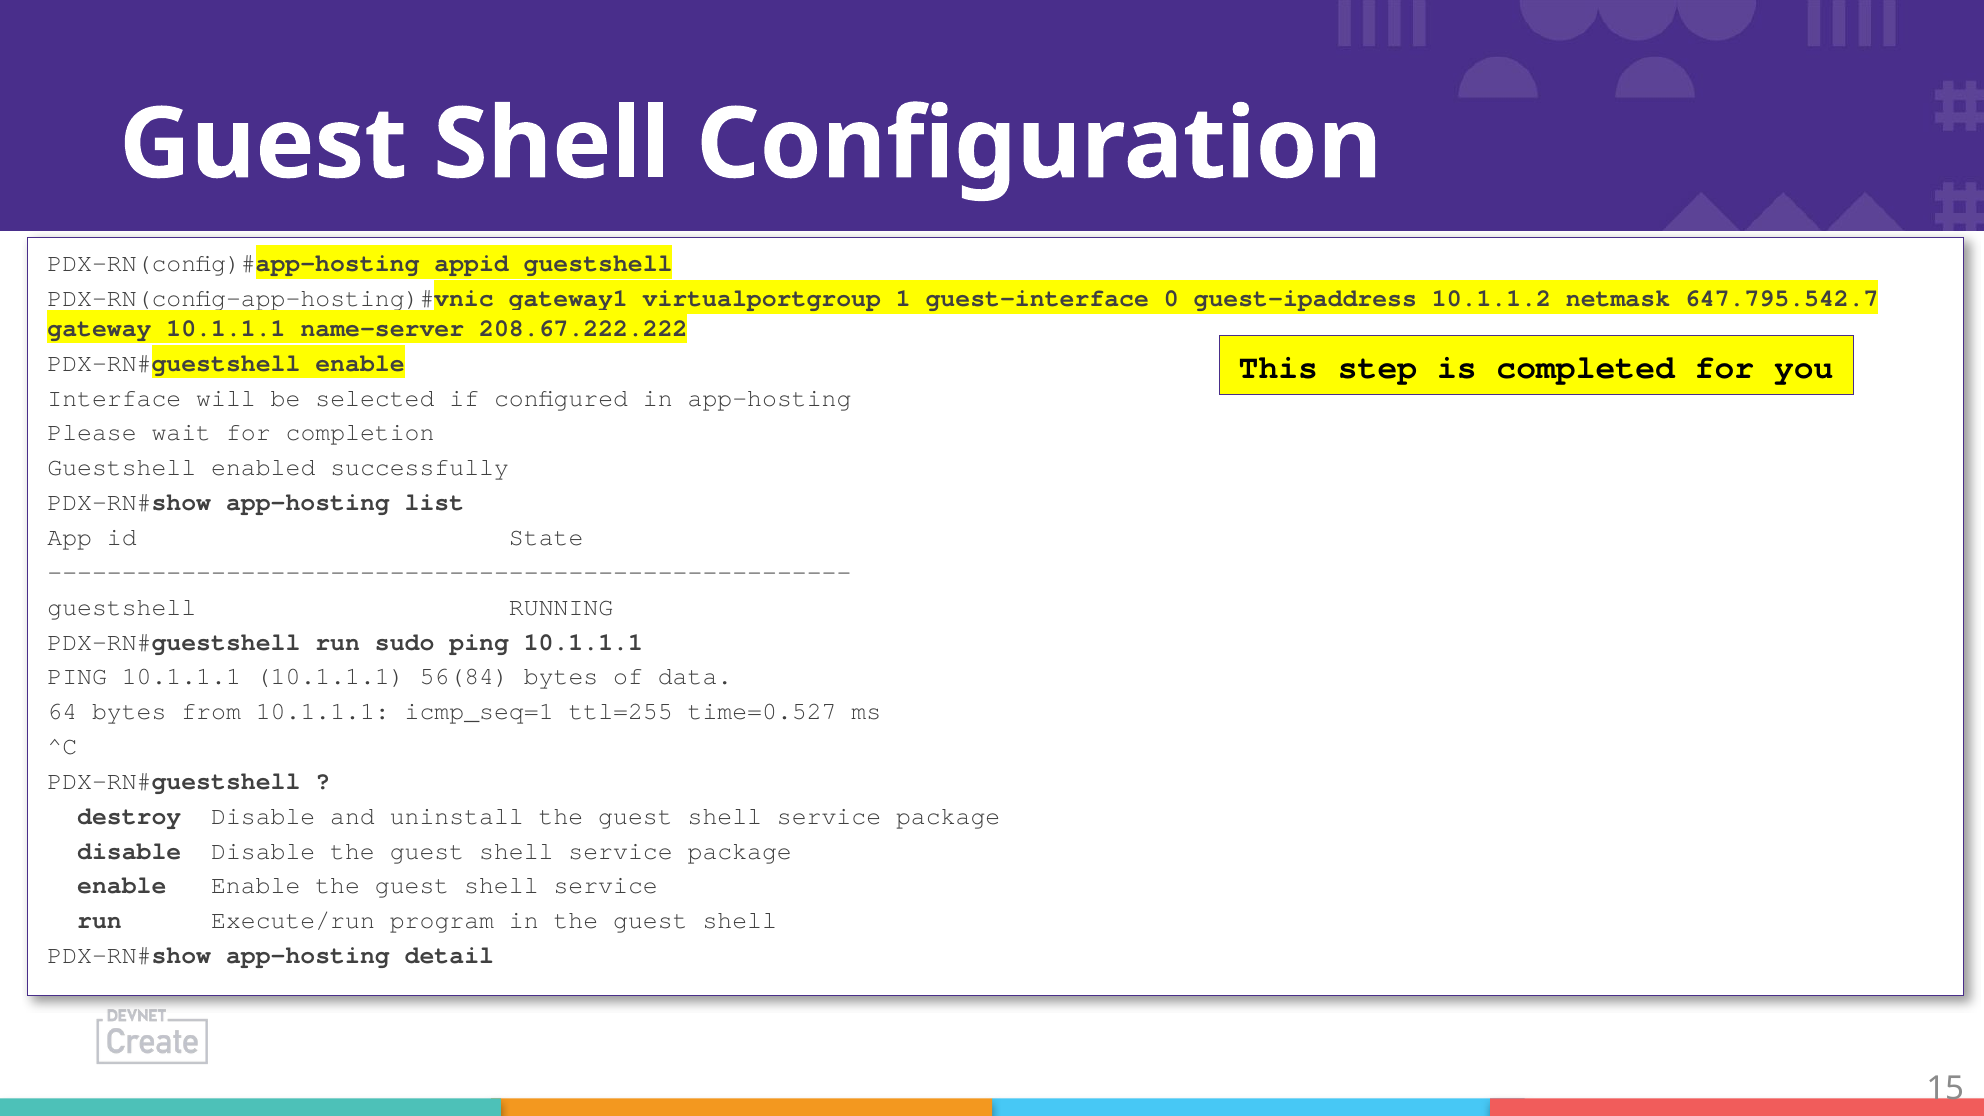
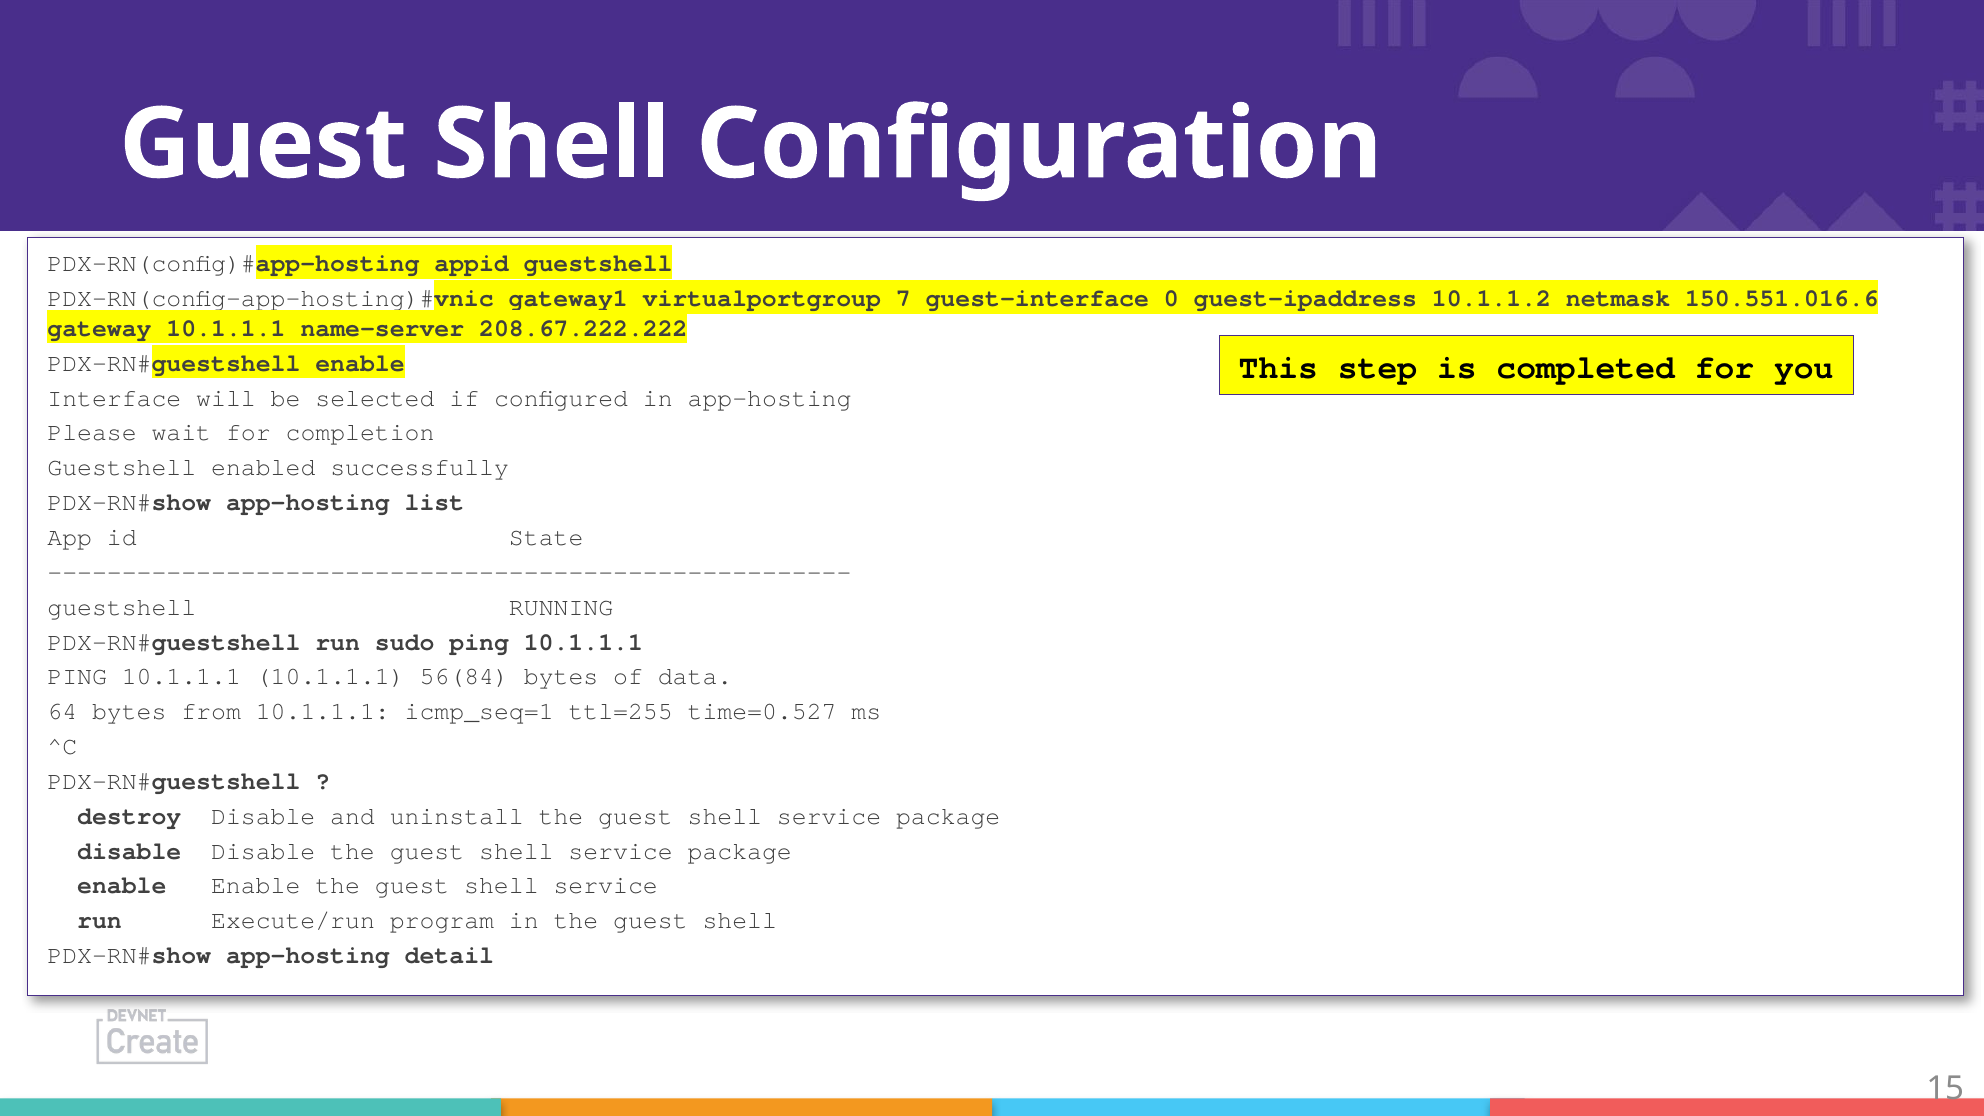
1: 1 -> 7
647.795.542.7: 647.795.542.7 -> 150.551.016.6
